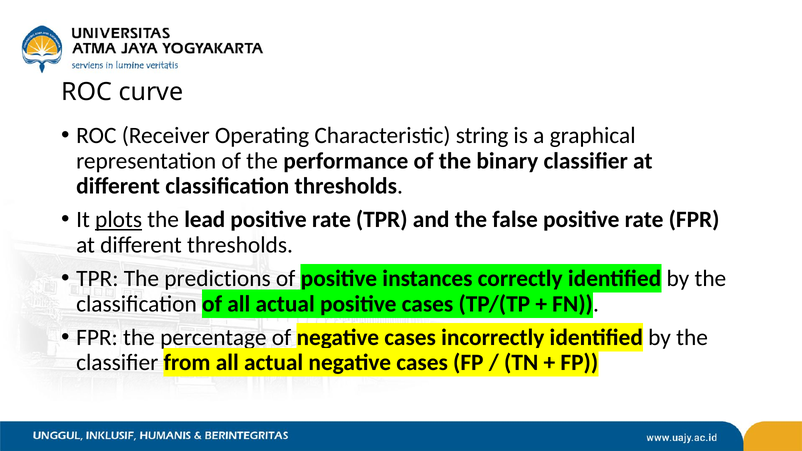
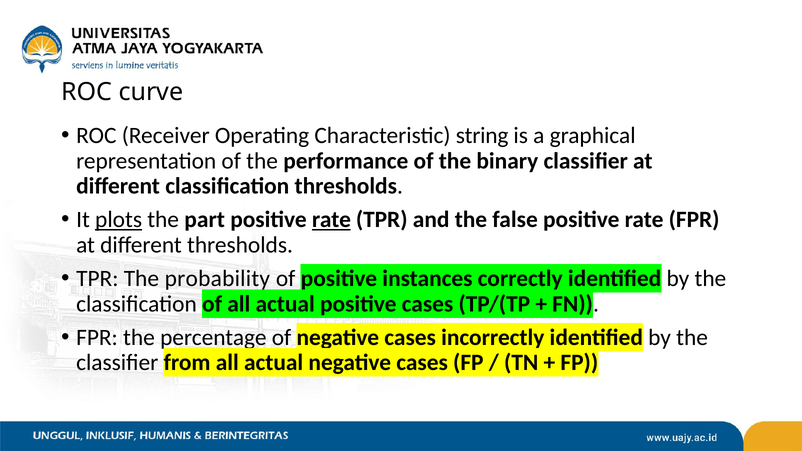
lead: lead -> part
rate at (331, 220) underline: none -> present
predictions: predictions -> probability
